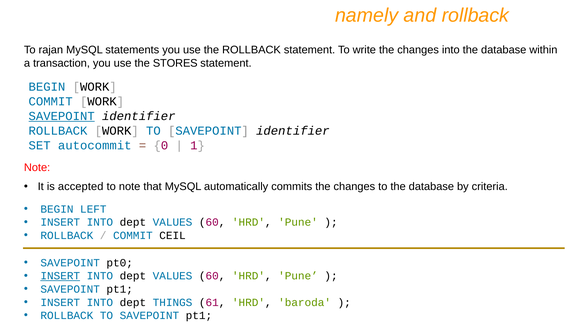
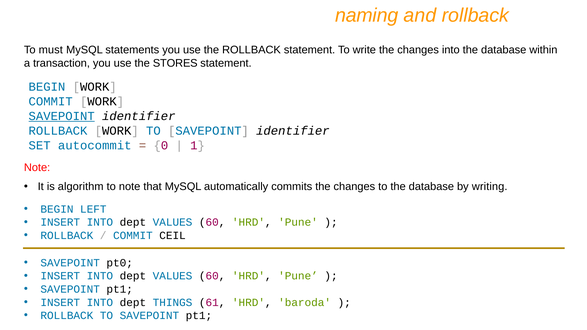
namely: namely -> naming
rajan: rajan -> must
accepted: accepted -> algorithm
criteria: criteria -> writing
INSERT at (60, 276) underline: present -> none
